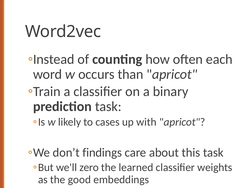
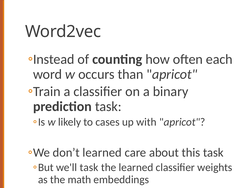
don’t findings: findings -> learned
we'll zero: zero -> task
good: good -> math
